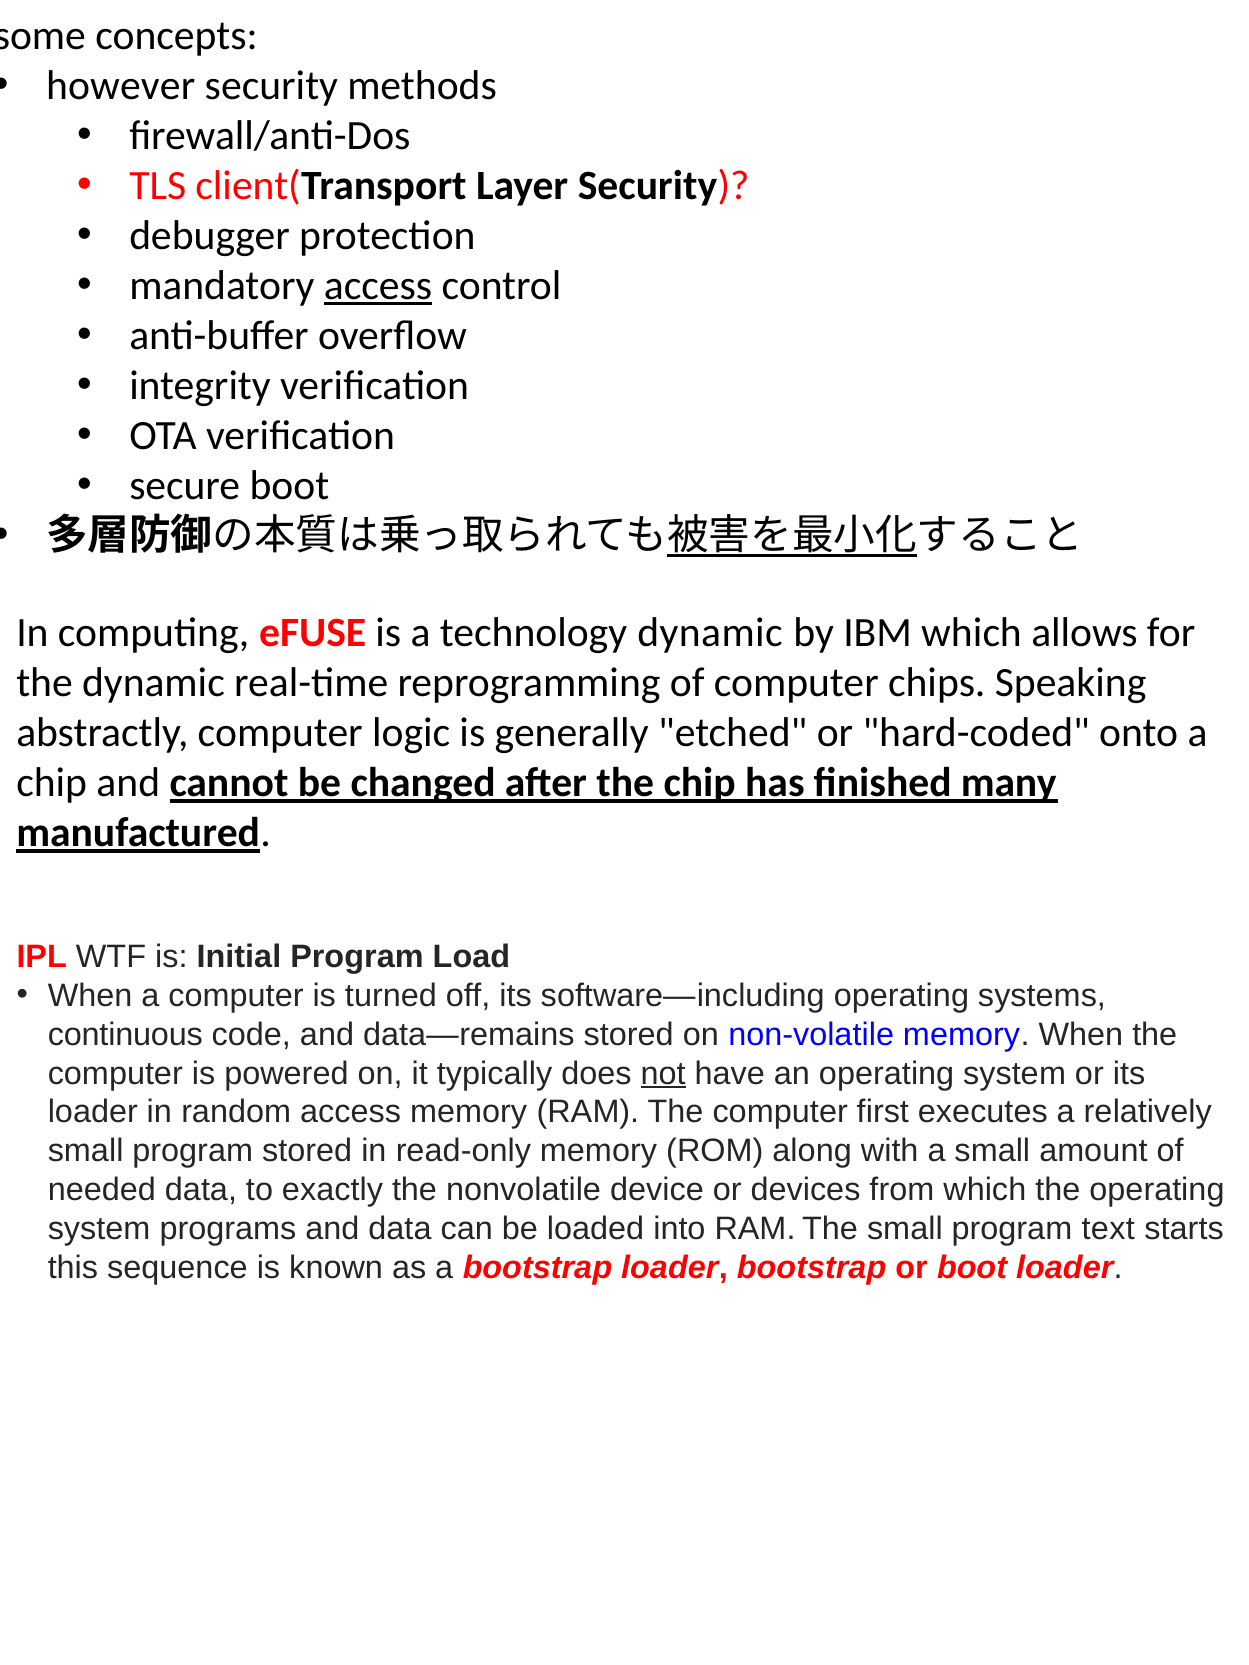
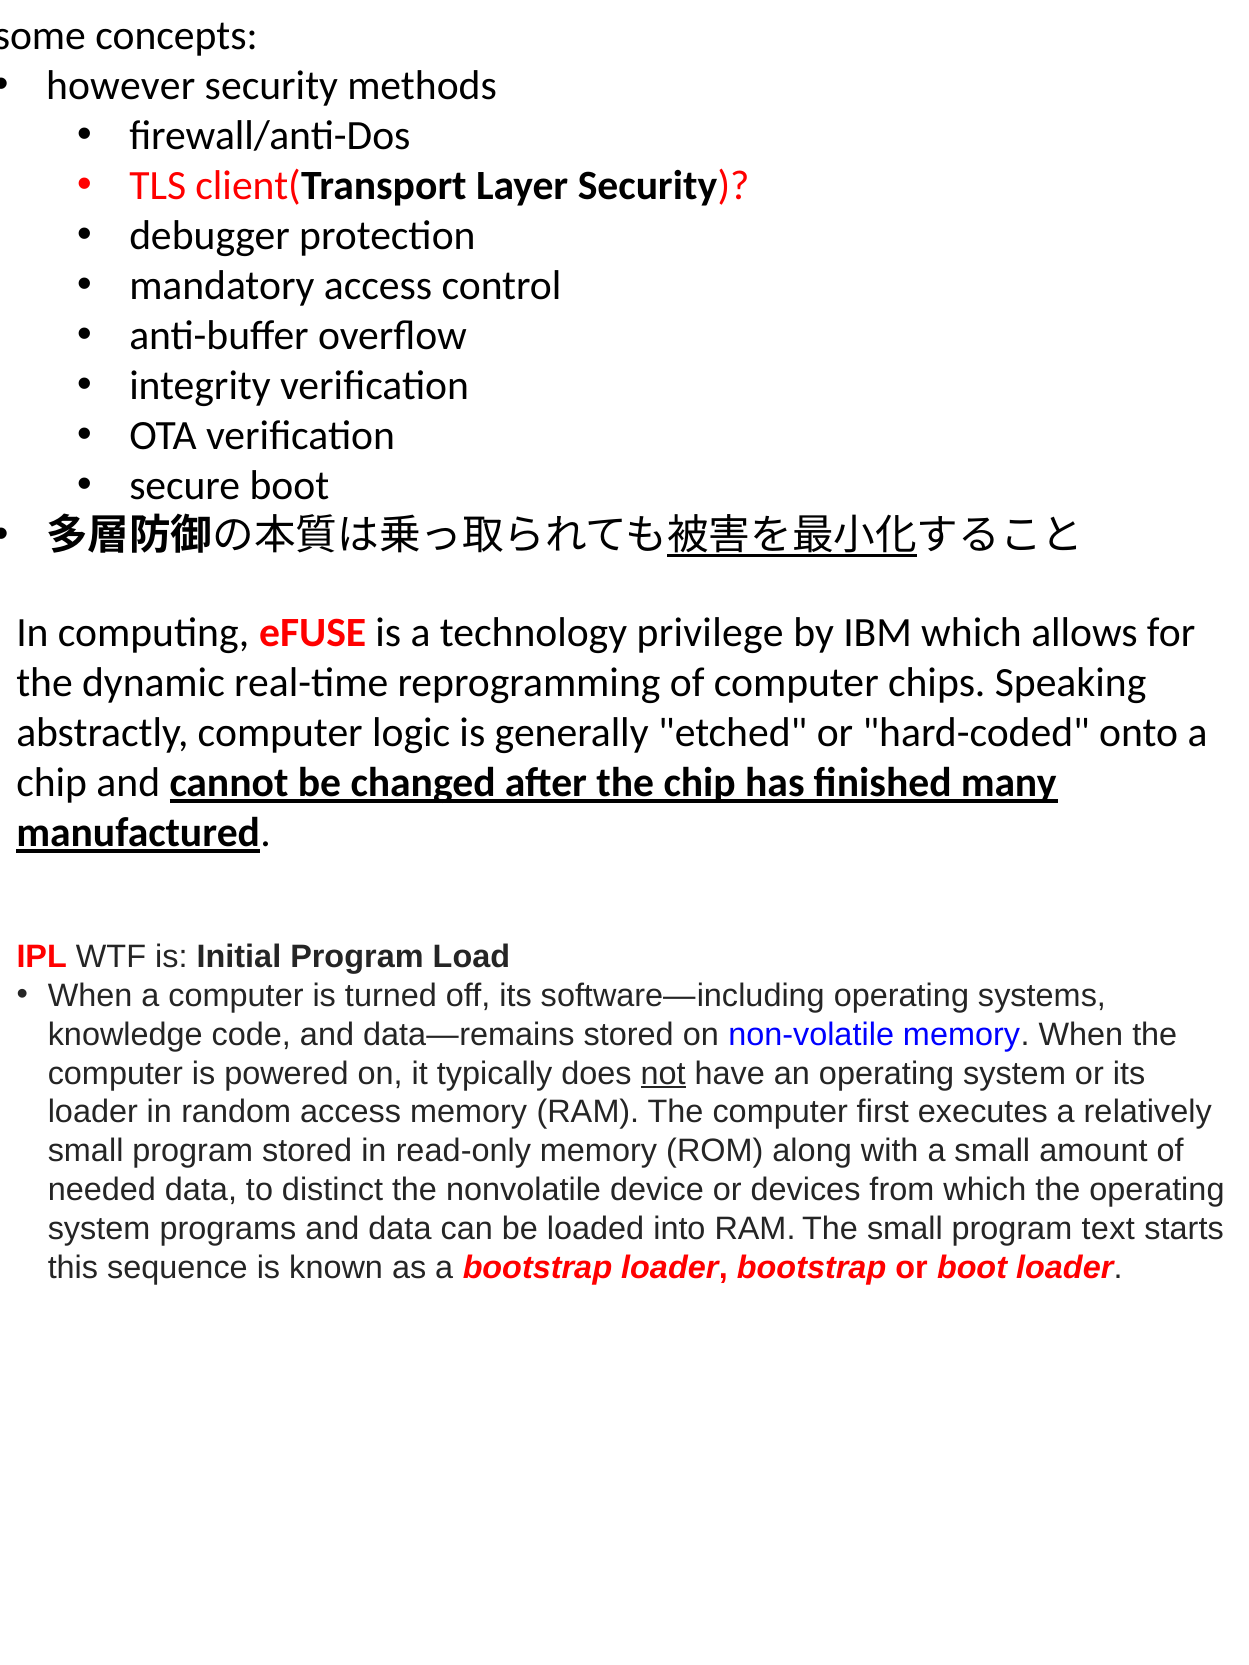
access at (378, 286) underline: present -> none
technology dynamic: dynamic -> privilege
continuous: continuous -> knowledge
exactly: exactly -> distinct
